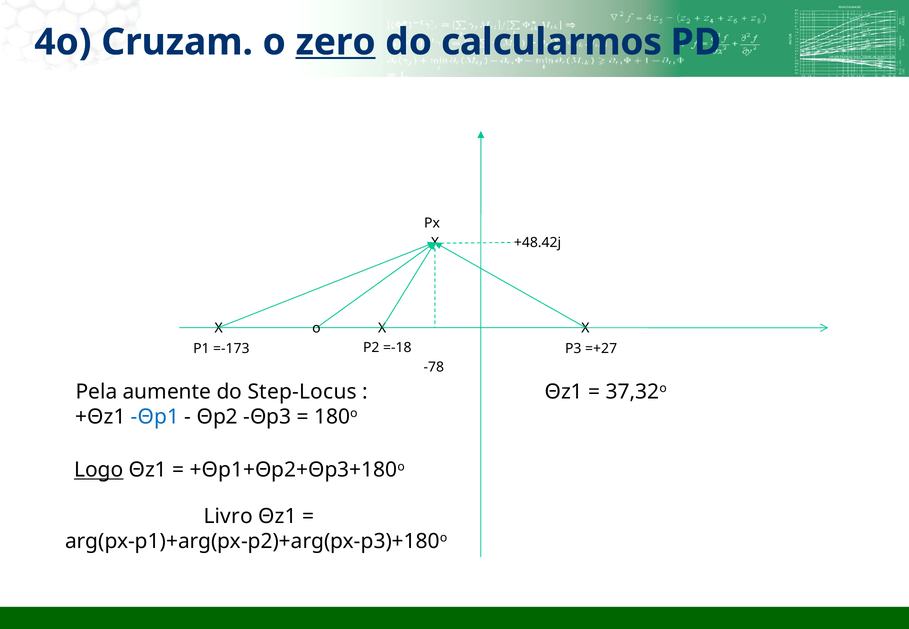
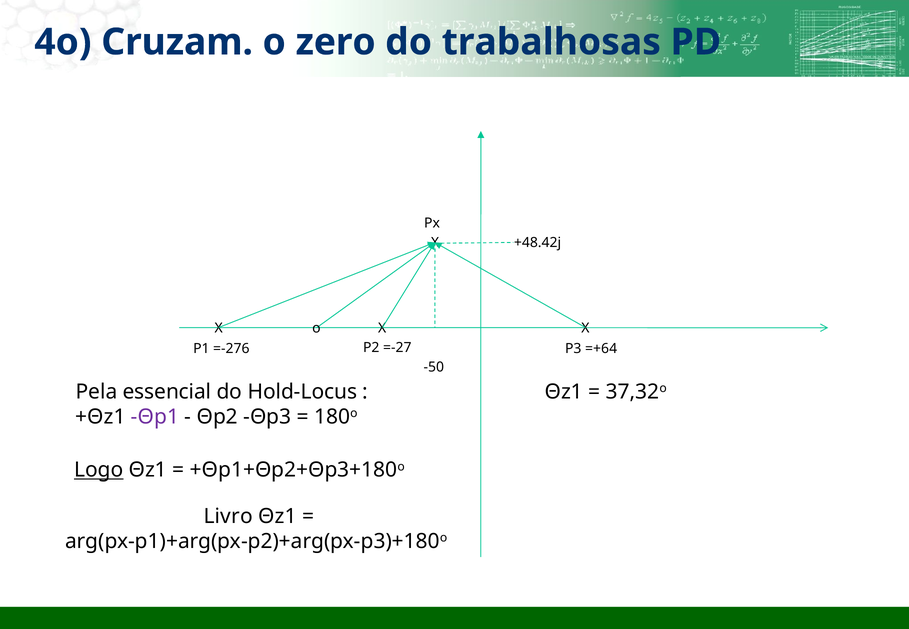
zero underline: present -> none
calcularmos: calcularmos -> trabalhosas
=-18: =-18 -> =-27
=-173: =-173 -> =-276
=+27: =+27 -> =+64
-78: -78 -> -50
aumente: aumente -> essencial
Step-Locus: Step-Locus -> Hold-Locus
Θp1 colour: blue -> purple
